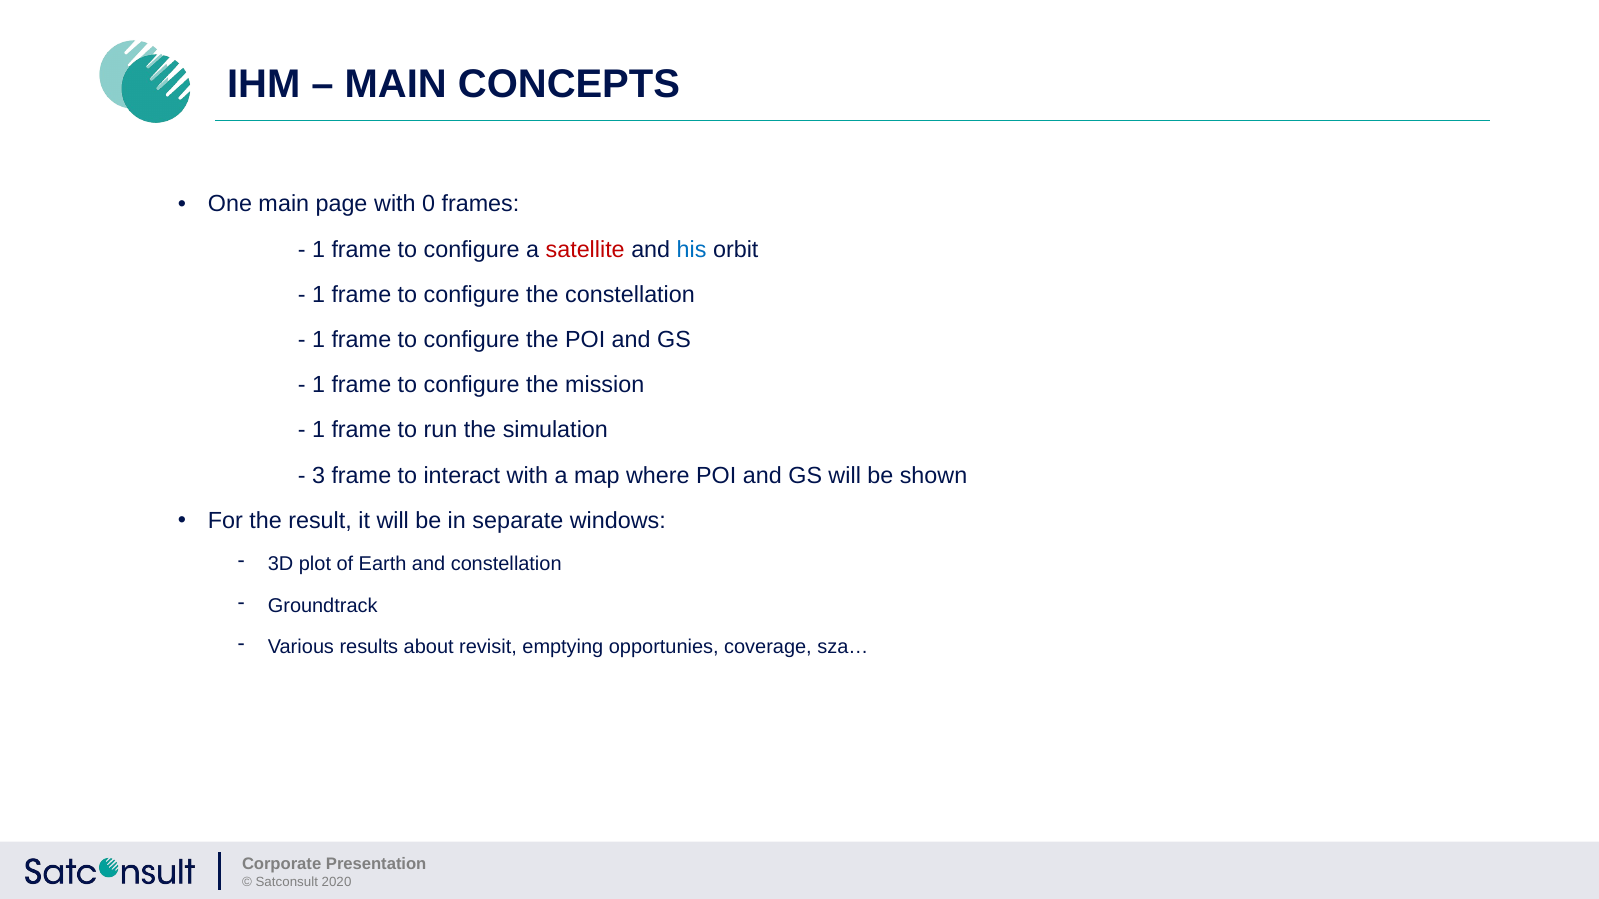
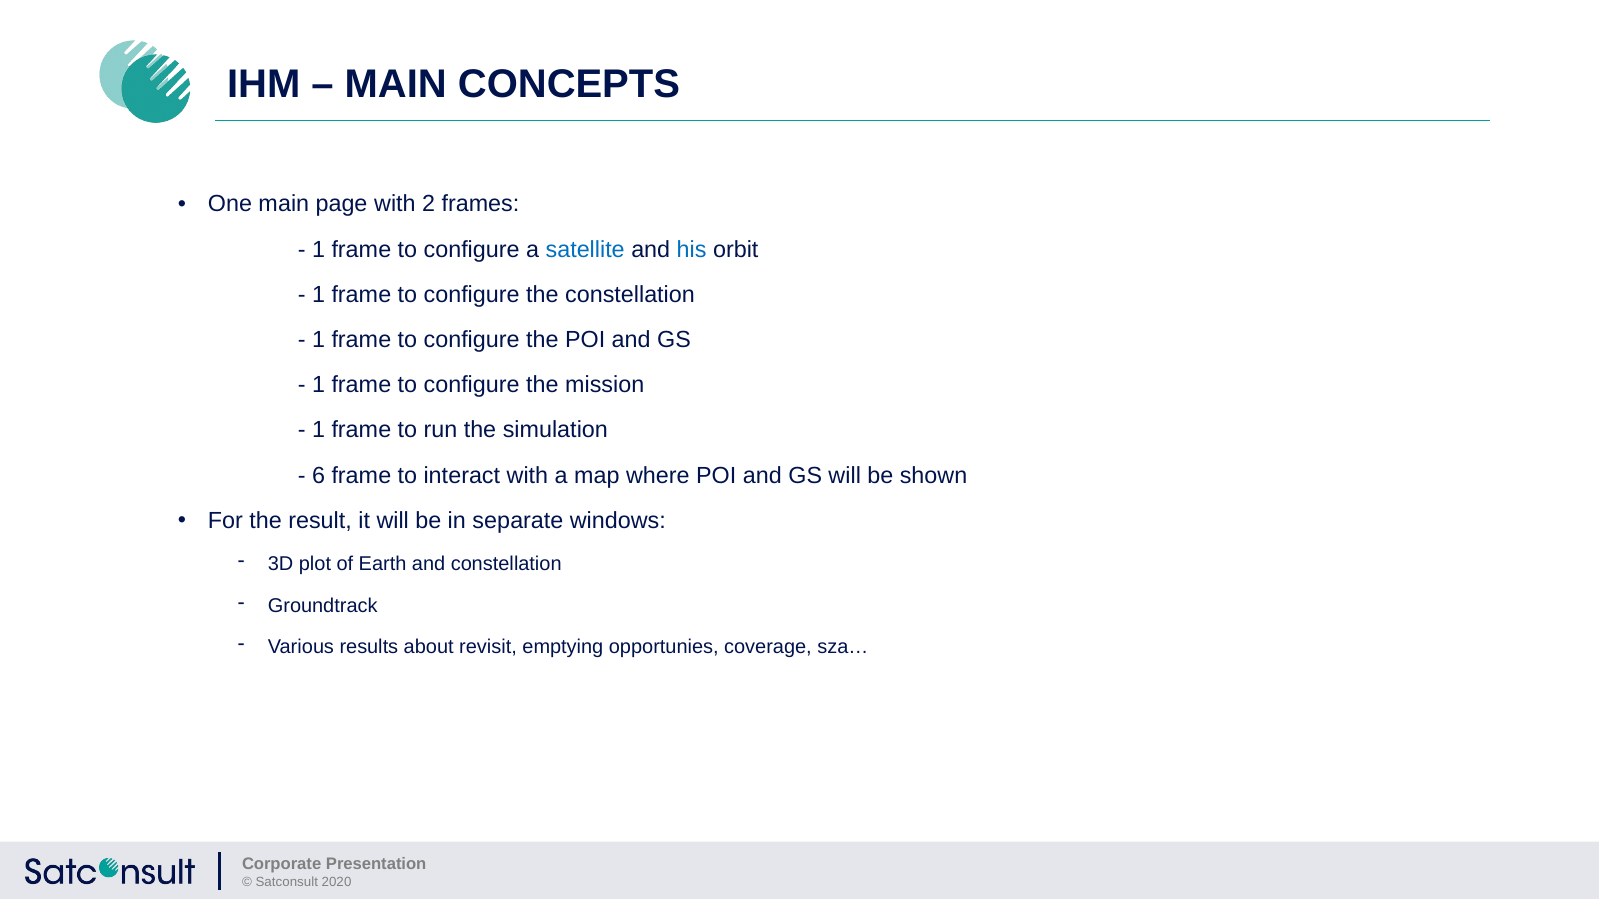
0: 0 -> 2
satellite colour: red -> blue
3: 3 -> 6
